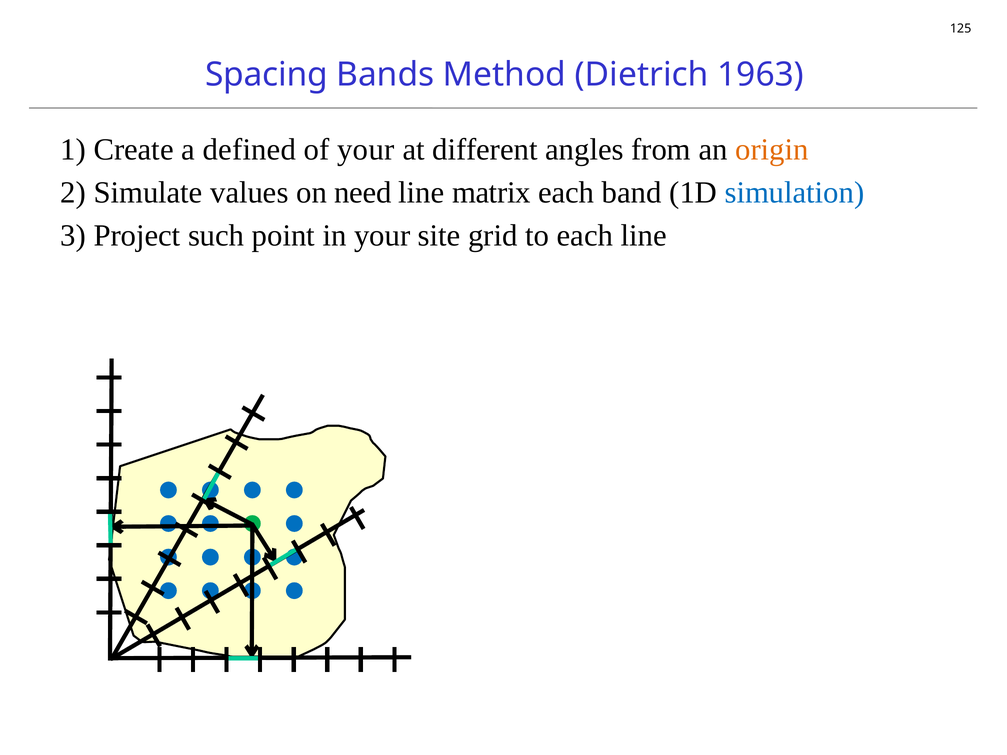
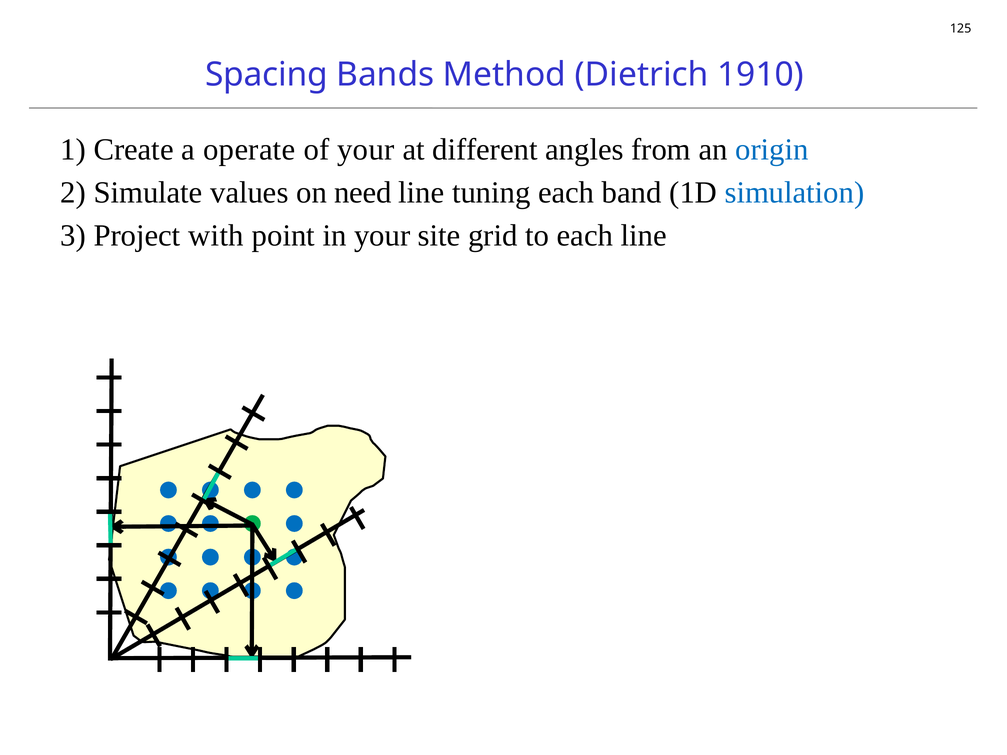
1963: 1963 -> 1910
defined: defined -> operate
origin colour: orange -> blue
matrix: matrix -> tuning
such: such -> with
